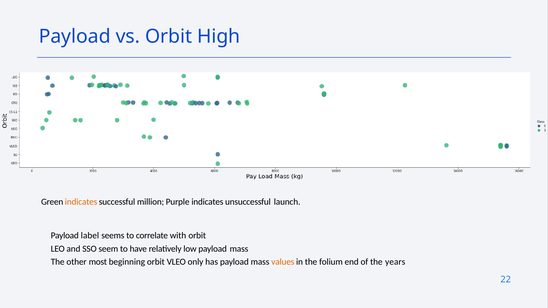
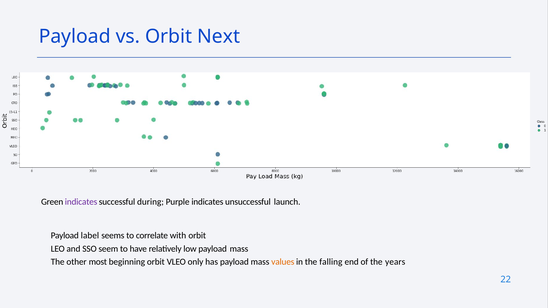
High: High -> Next
indicates at (81, 202) colour: orange -> purple
million: million -> during
folium: folium -> falling
